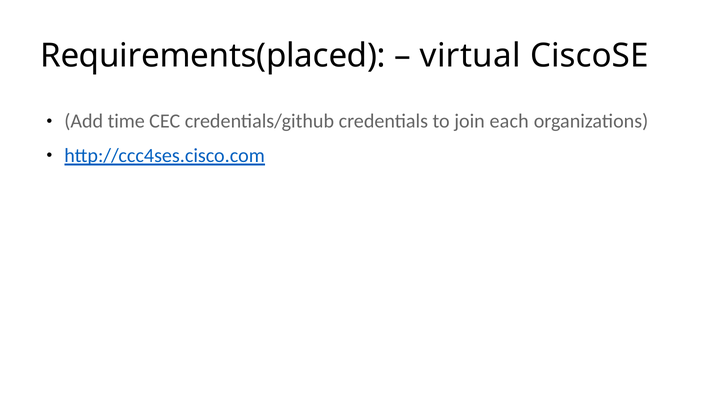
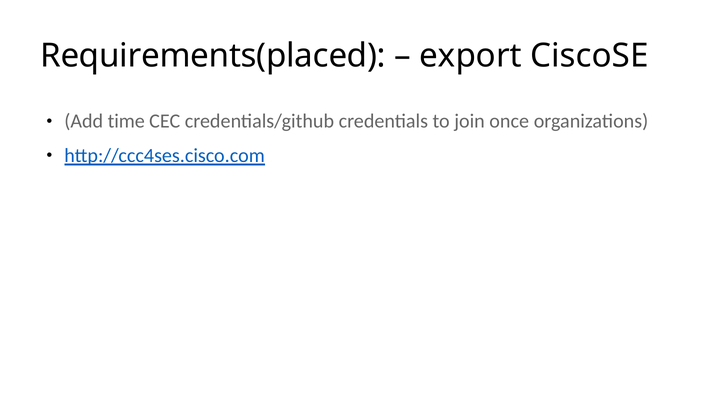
virtual: virtual -> export
each: each -> once
